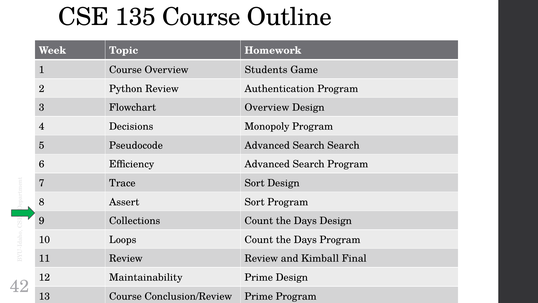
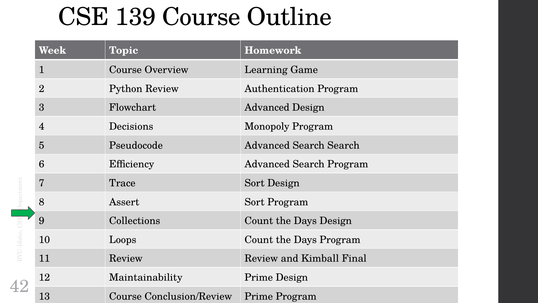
135: 135 -> 139
Students: Students -> Learning
Flowchart Overview: Overview -> Advanced
